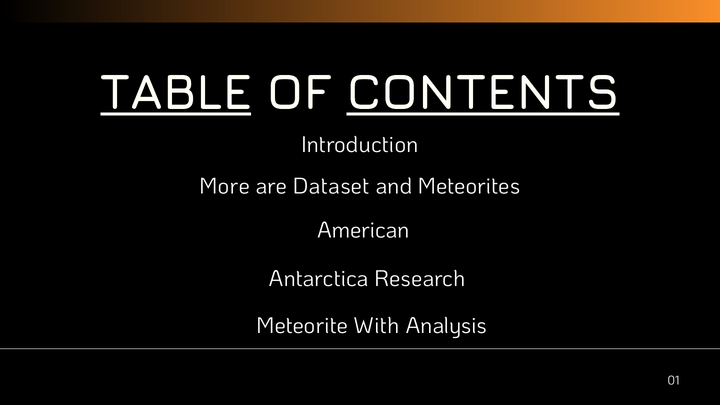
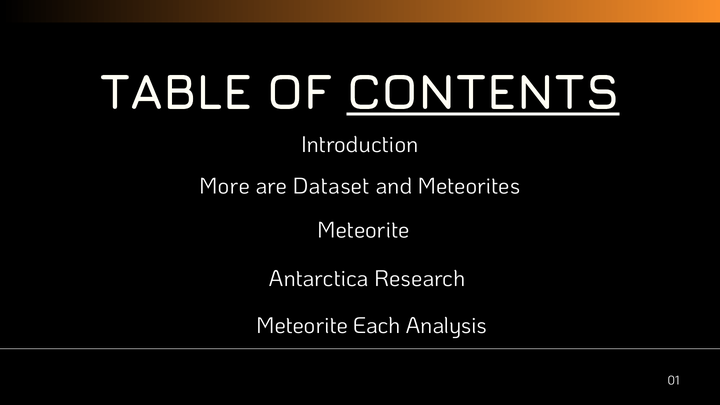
TABLE underline: present -> none
American at (364, 230): American -> Meteorite
With: With -> Each
